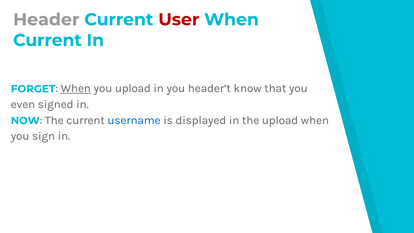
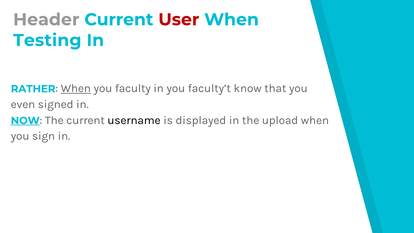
Current at (47, 40): Current -> Testing
FORGET: FORGET -> RATHER
you upload: upload -> faculty
header’t: header’t -> faculty’t
NOW underline: none -> present
username colour: blue -> black
